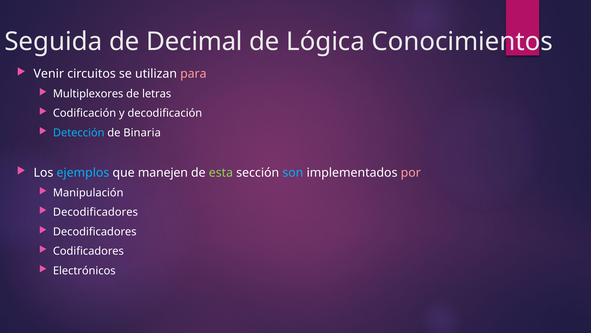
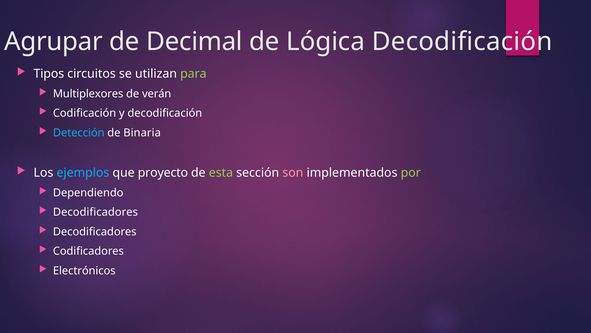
Seguida: Seguida -> Agrupar
Lógica Conocimientos: Conocimientos -> Decodificación
Venir: Venir -> Tipos
para colour: pink -> light green
letras: letras -> verán
manejen: manejen -> proyecto
son colour: light blue -> pink
por colour: pink -> light green
Manipulación: Manipulación -> Dependiendo
